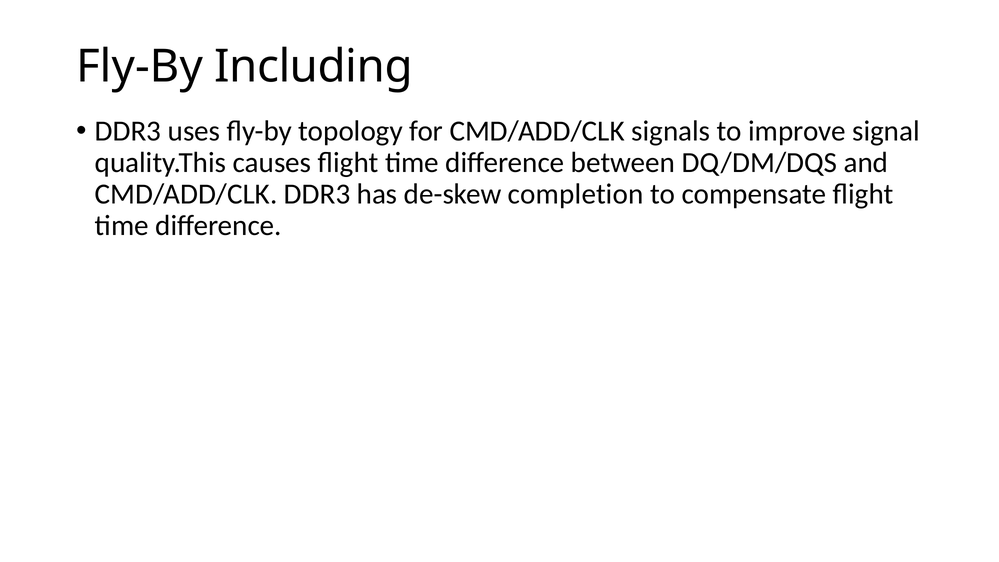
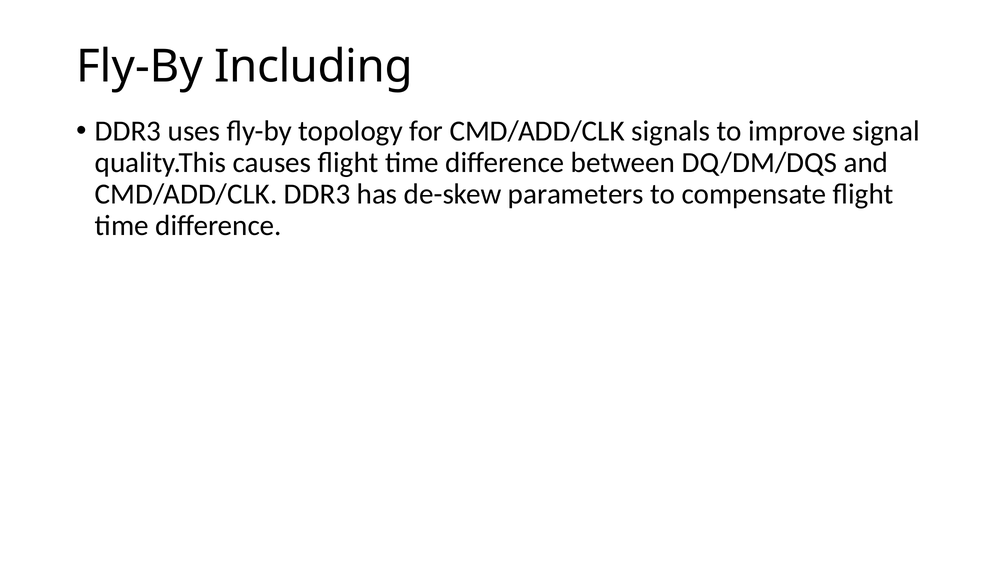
completion: completion -> parameters
